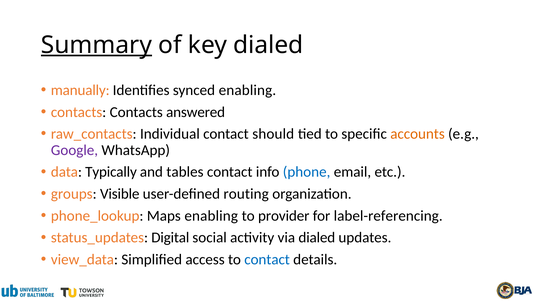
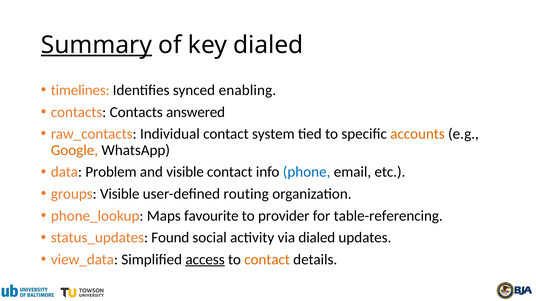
manually: manually -> timelines
should: should -> system
Google colour: purple -> orange
Typically: Typically -> Problem
and tables: tables -> visible
Maps enabling: enabling -> favourite
label-referencing: label-referencing -> table-referencing
Digital: Digital -> Found
access underline: none -> present
contact at (267, 260) colour: blue -> orange
